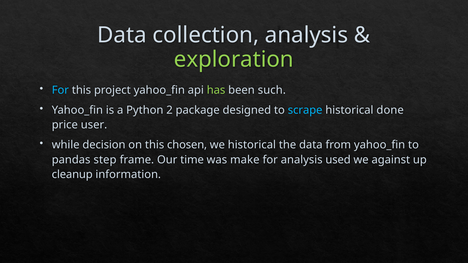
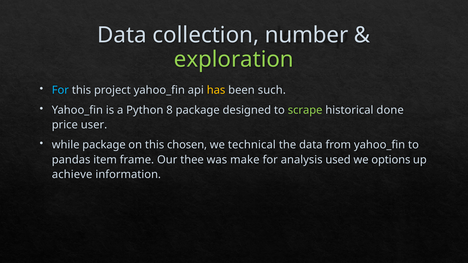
collection analysis: analysis -> number
has colour: light green -> yellow
2: 2 -> 8
scrape colour: light blue -> light green
while decision: decision -> package
we historical: historical -> technical
step: step -> item
time: time -> thee
against: against -> options
cleanup: cleanup -> achieve
